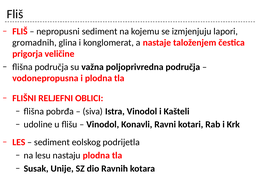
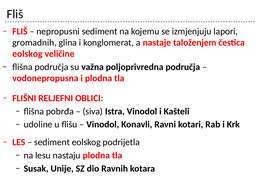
prigorja at (27, 54): prigorja -> eolskog
